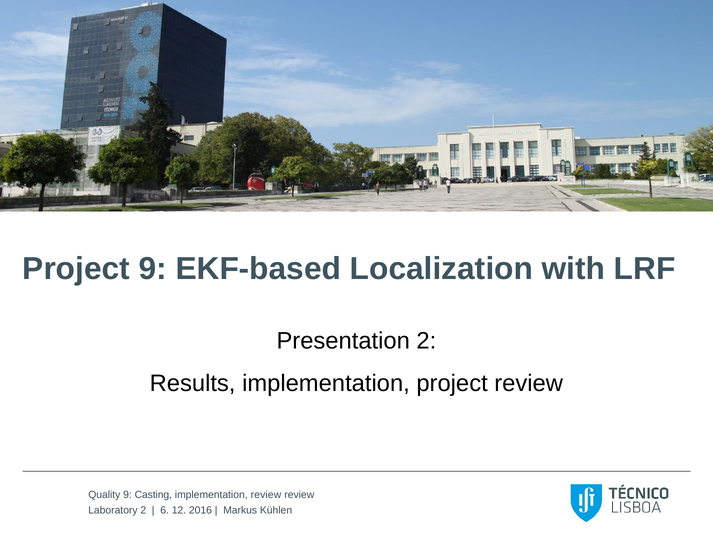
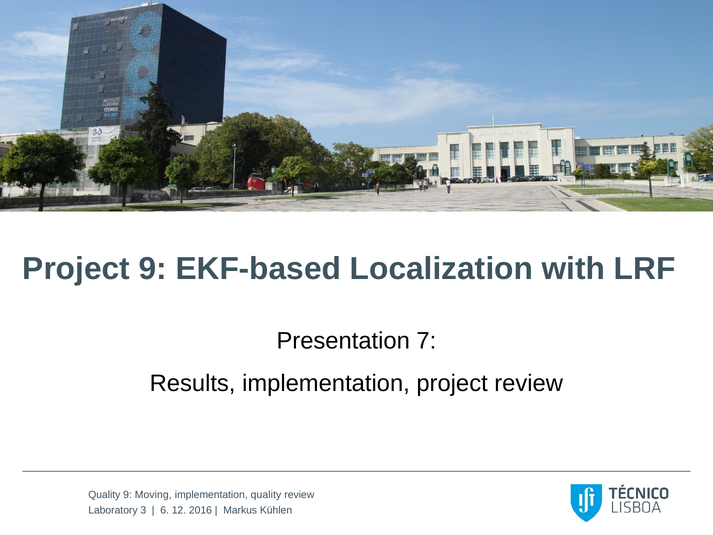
Presentation 2: 2 -> 7
Casting: Casting -> Moving
implementation review: review -> quality
2 at (143, 510): 2 -> 3
